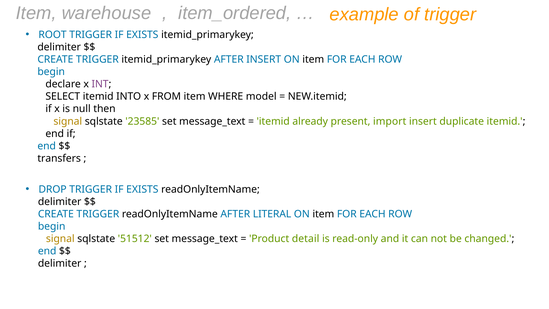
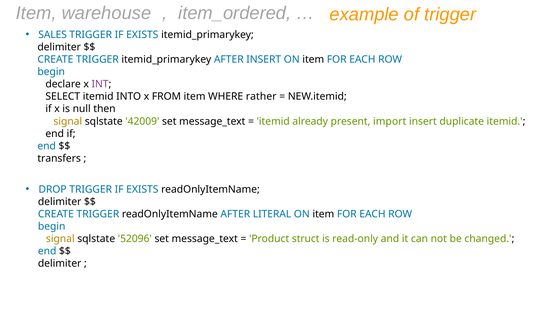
ROOT: ROOT -> SALES
model: model -> rather
23585: 23585 -> 42009
51512: 51512 -> 52096
detail: detail -> struct
